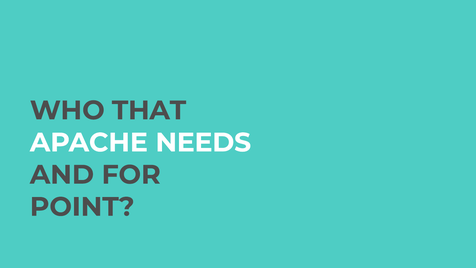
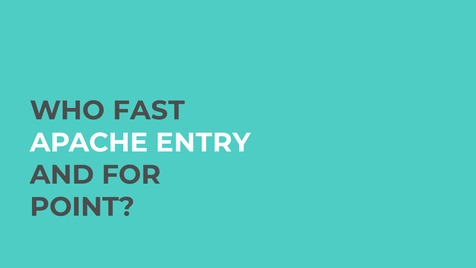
THAT: THAT -> FAST
NEEDS: NEEDS -> ENTRY
